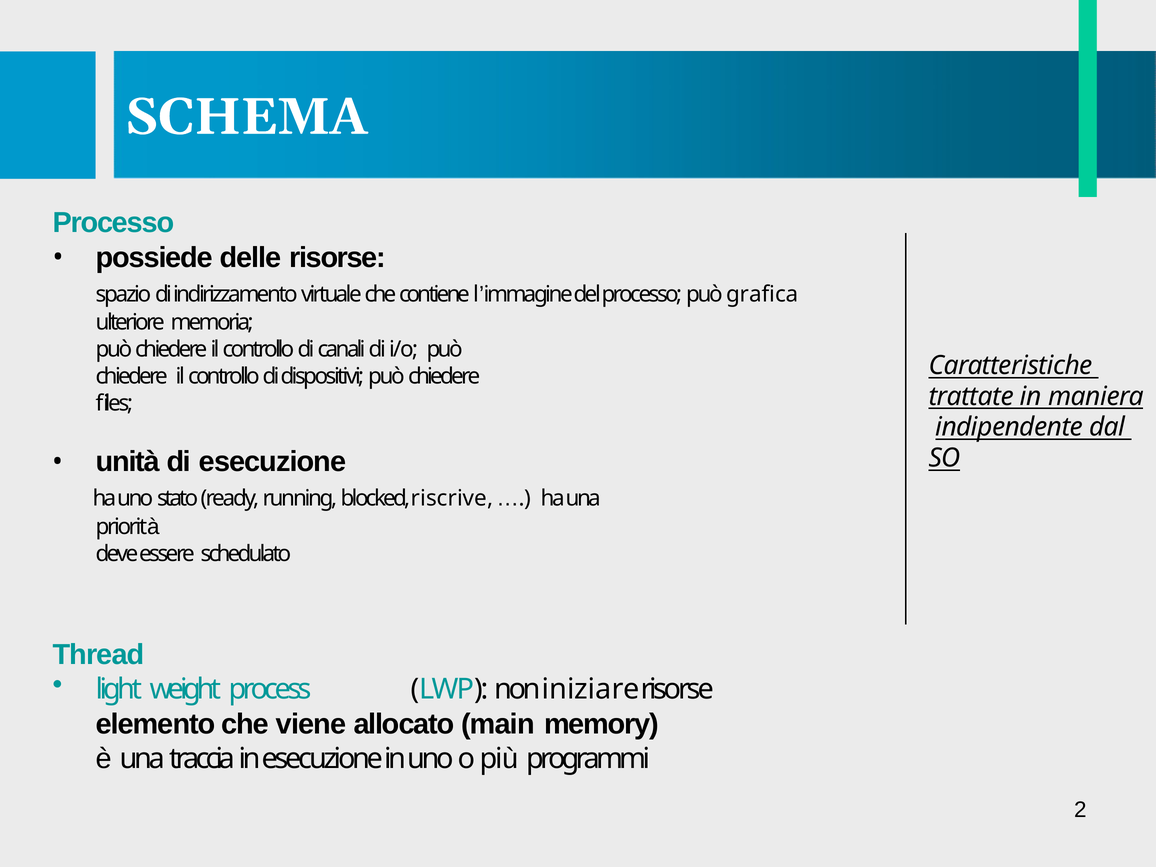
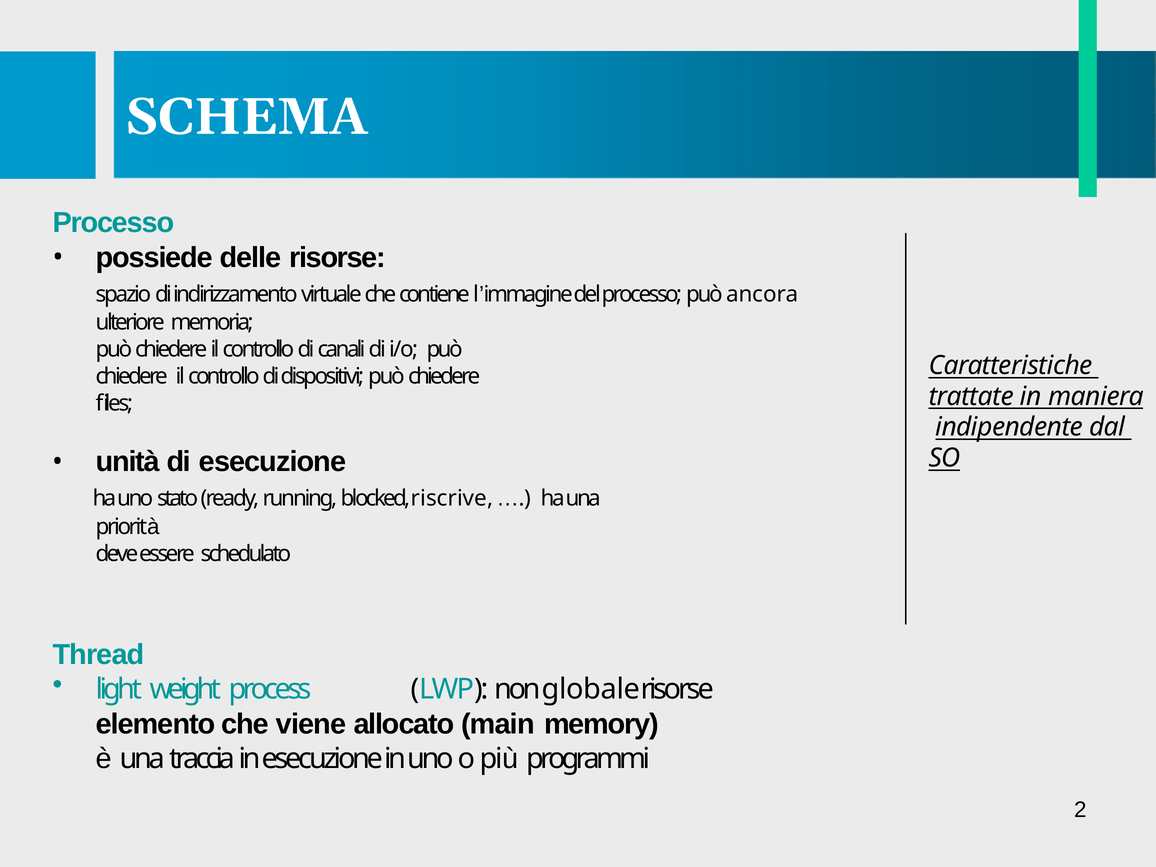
grafica: grafica -> ancora
iniziare: iniziare -> globale
